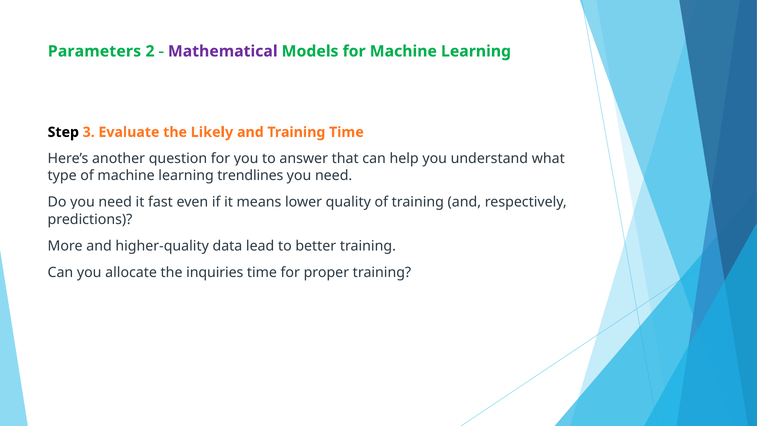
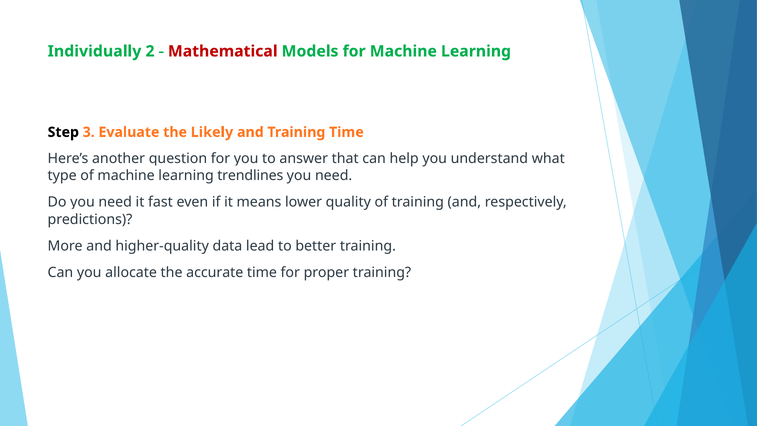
Parameters: Parameters -> Individually
Mathematical colour: purple -> red
inquiries: inquiries -> accurate
